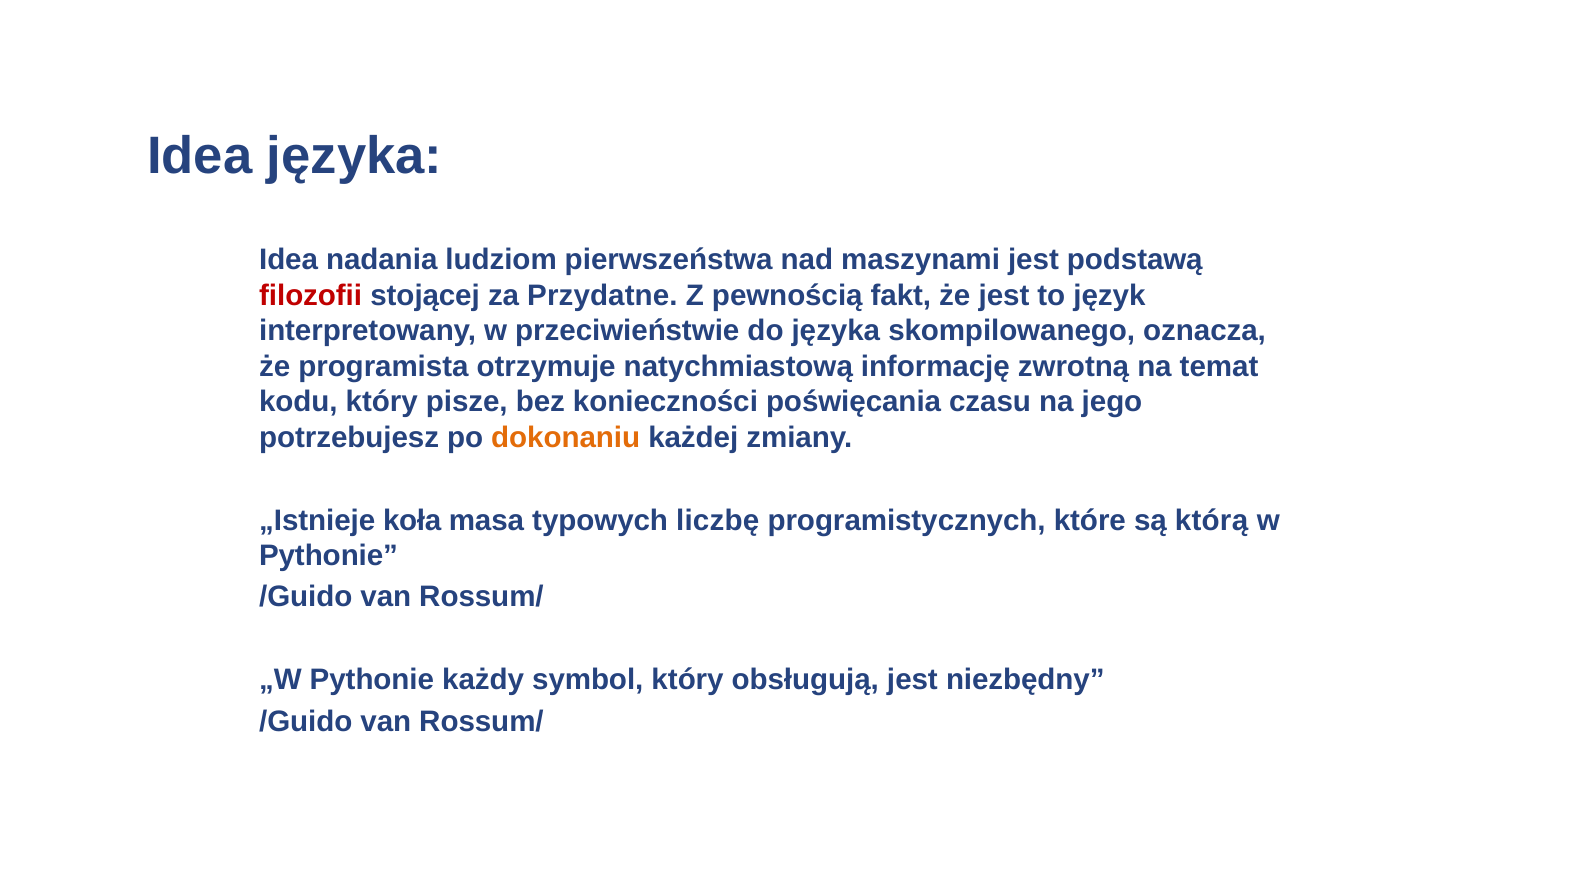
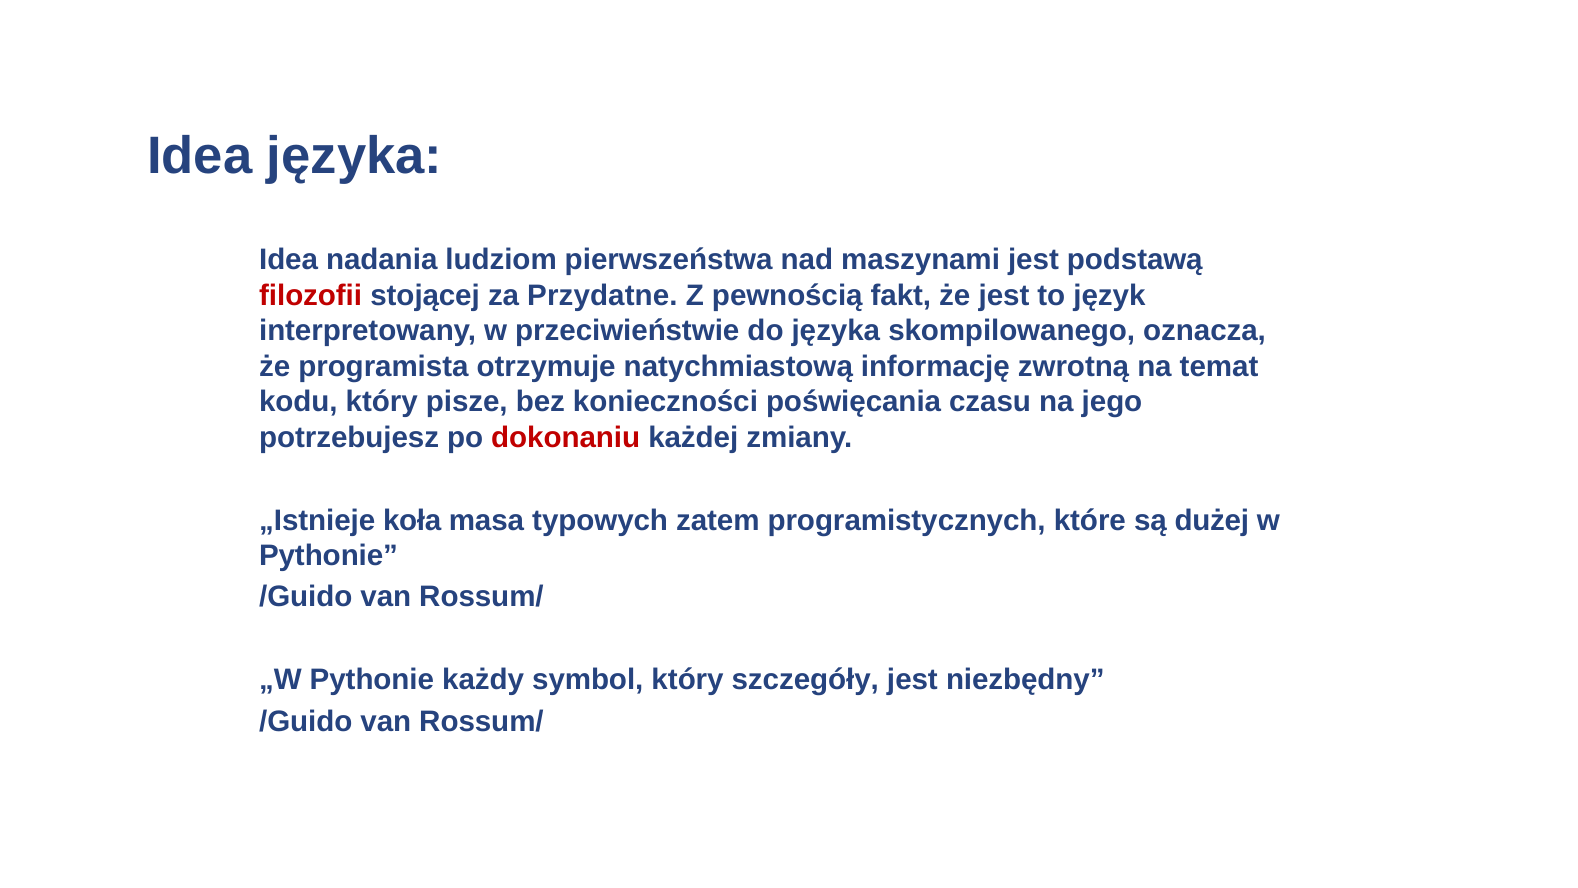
dokonaniu colour: orange -> red
liczbę: liczbę -> zatem
którą: którą -> dużej
obsługują: obsługują -> szczegóły
